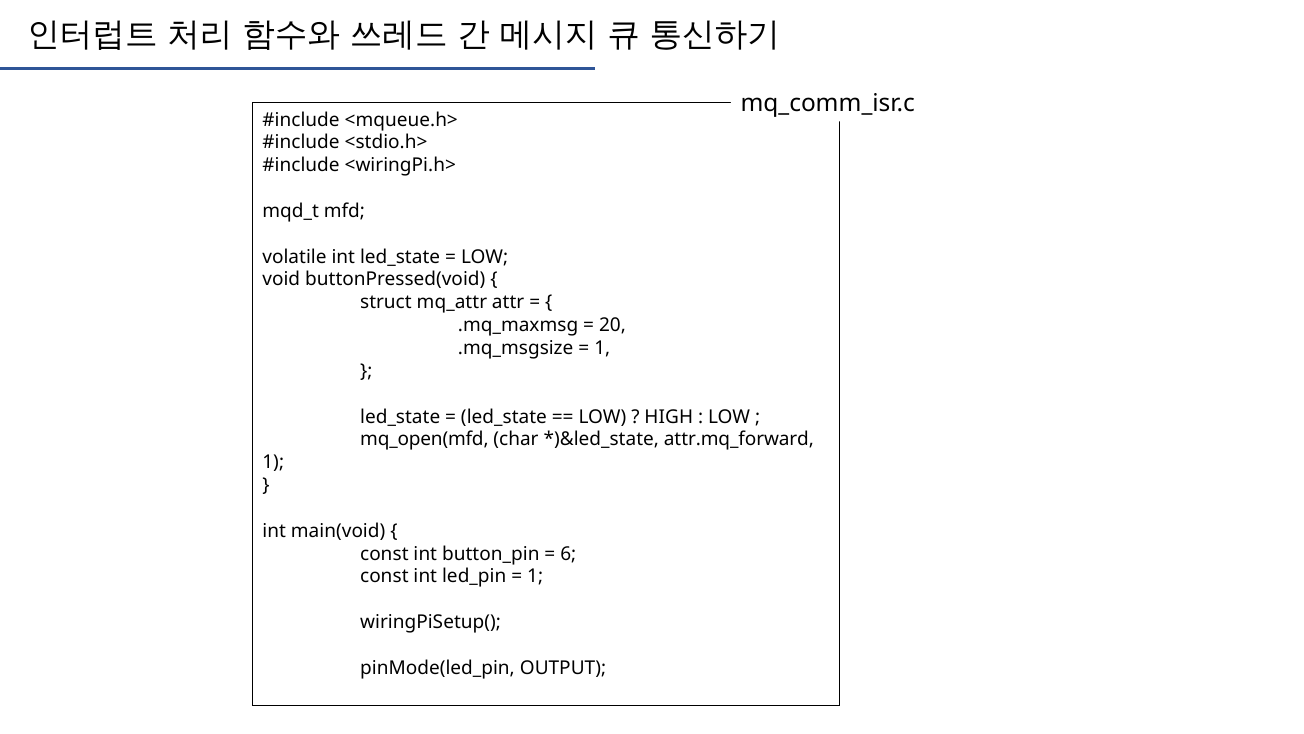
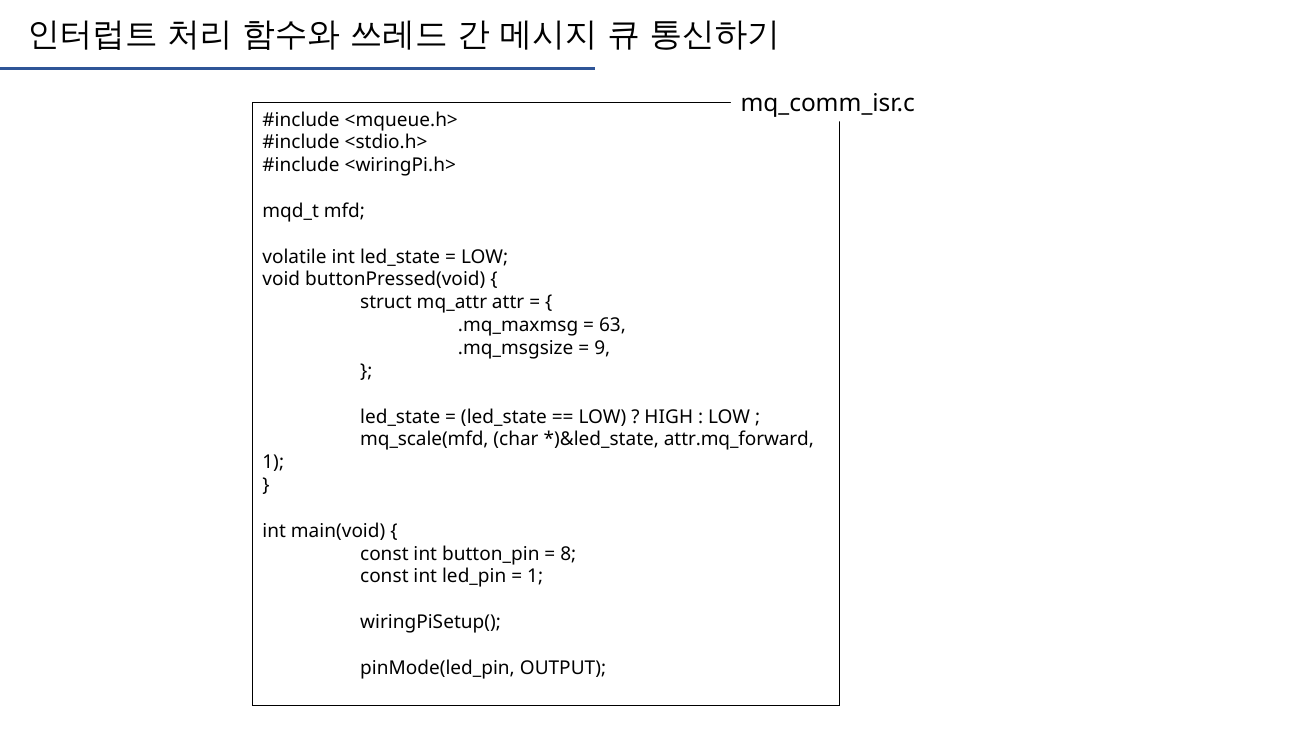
20: 20 -> 63
1 at (602, 348): 1 -> 9
mq_open(mfd: mq_open(mfd -> mq_scale(mfd
6: 6 -> 8
